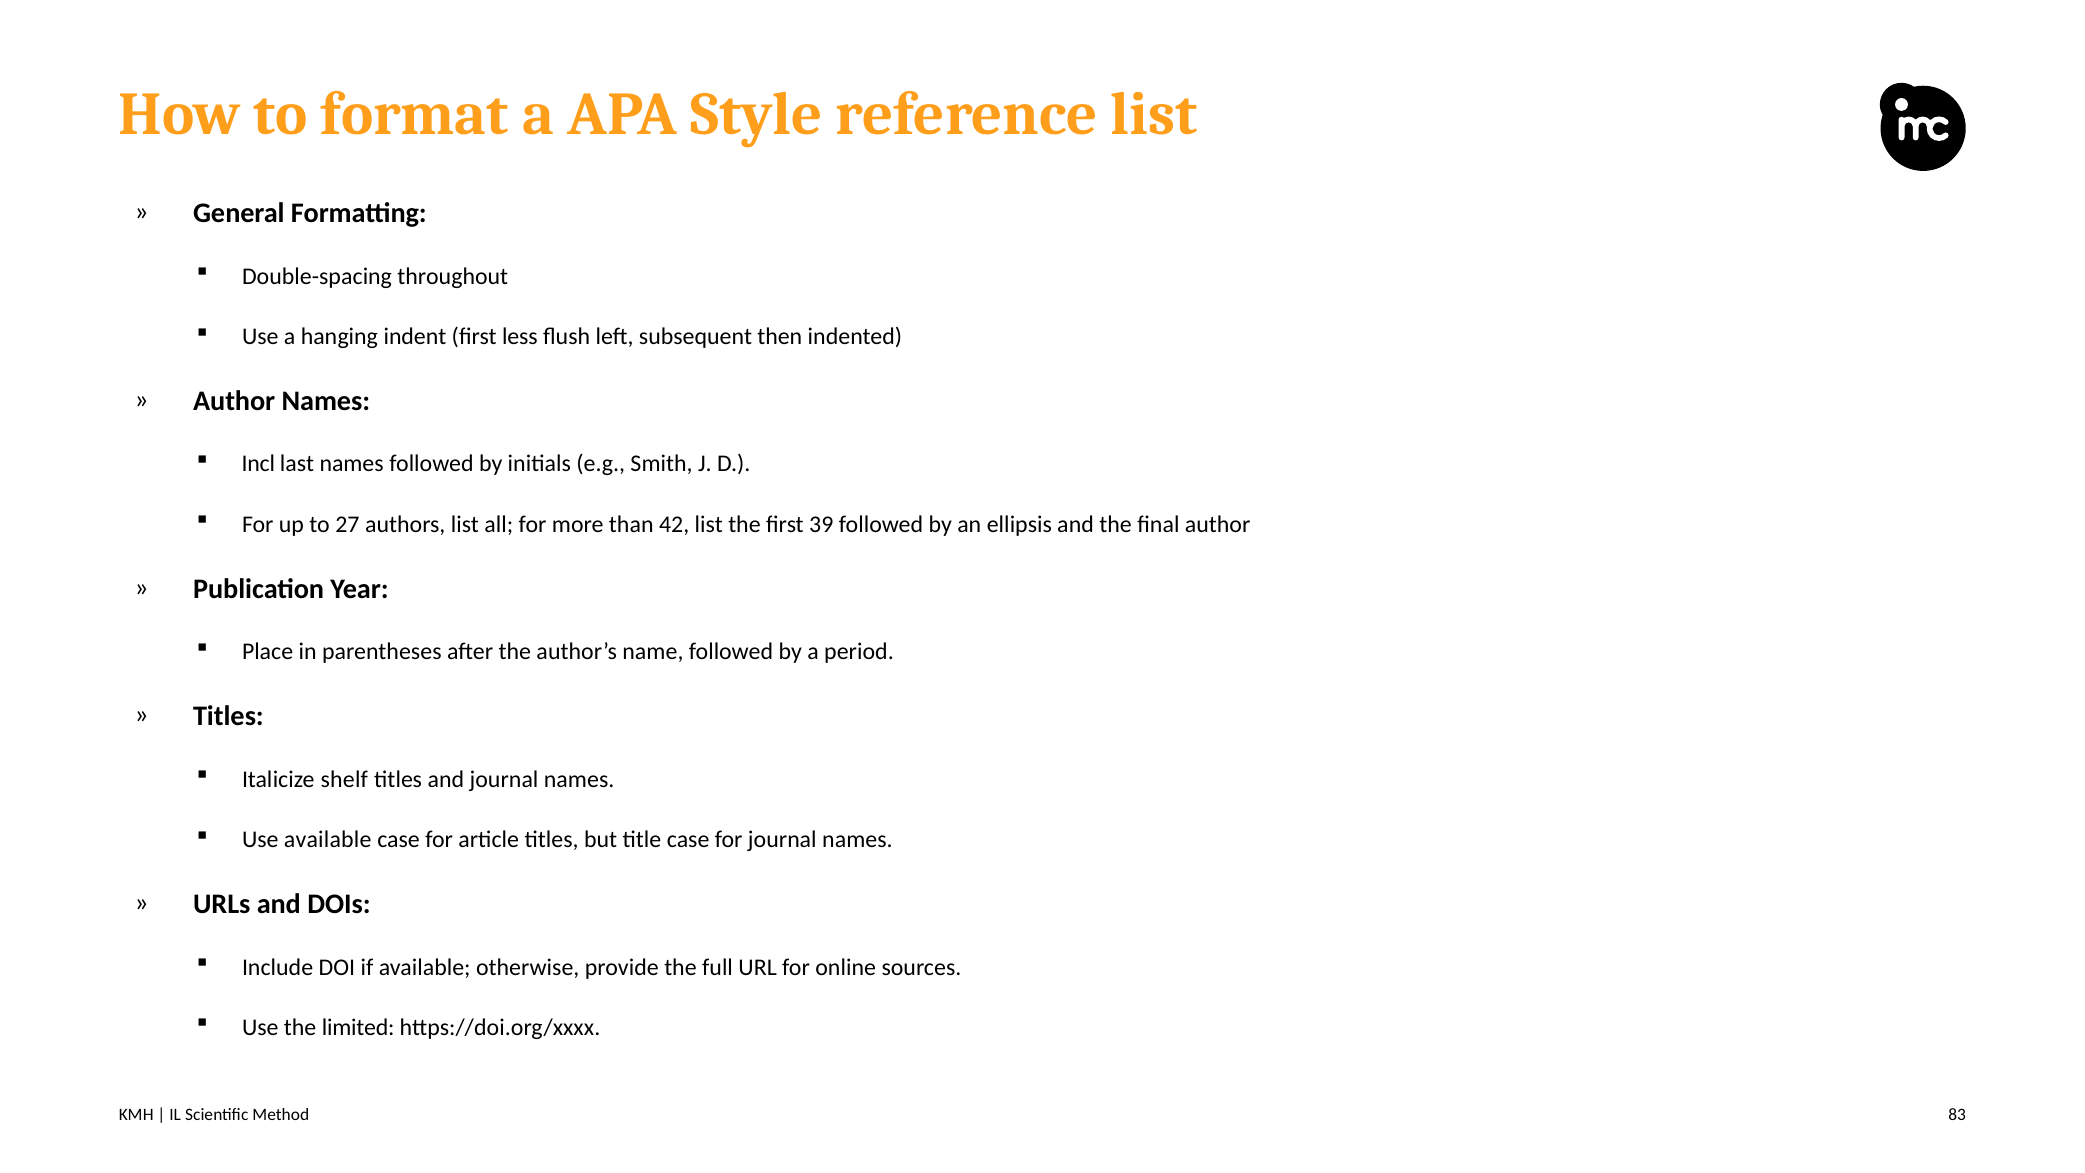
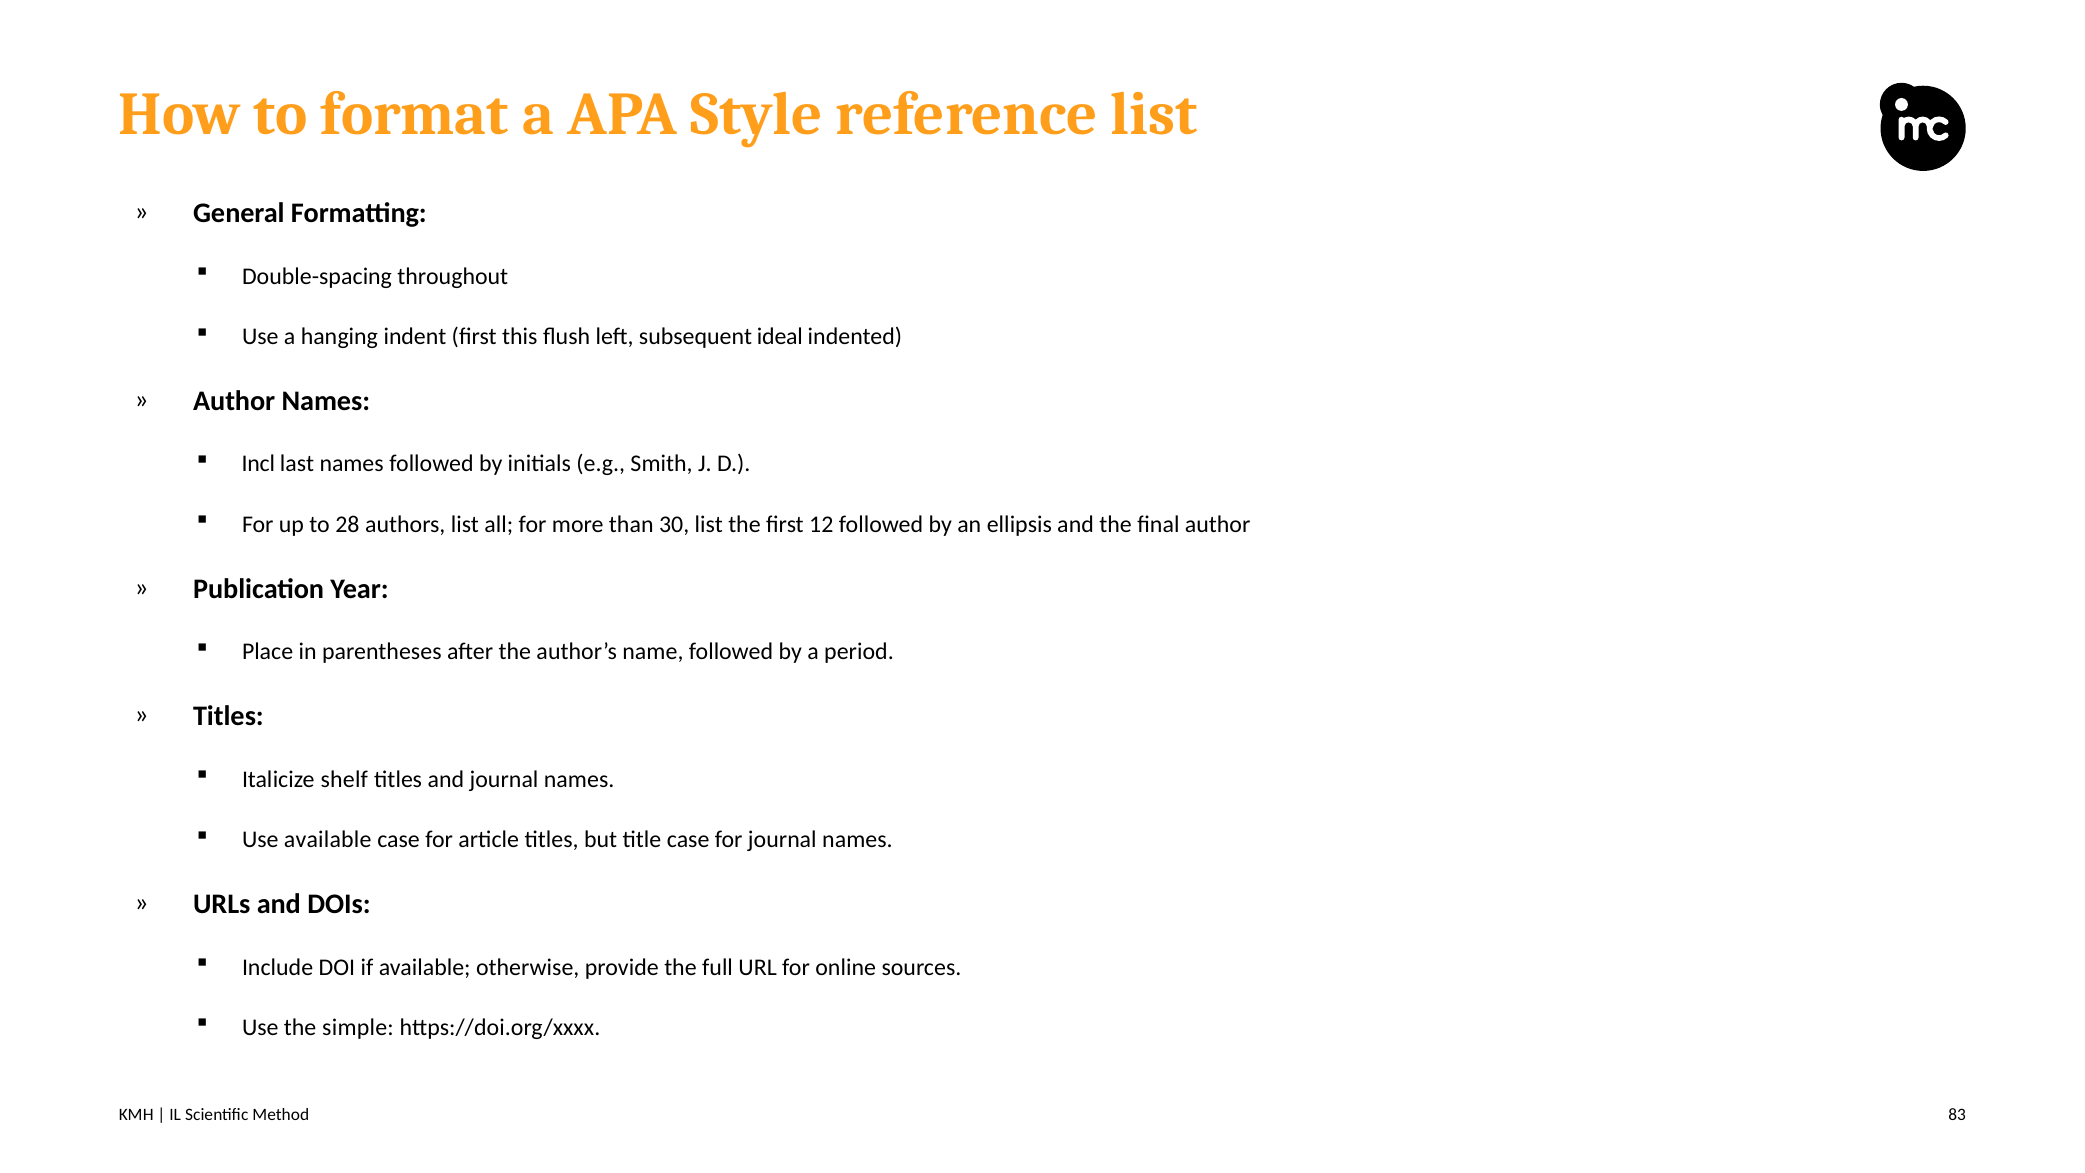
less: less -> this
then: then -> ideal
27: 27 -> 28
42: 42 -> 30
39: 39 -> 12
limited: limited -> simple
